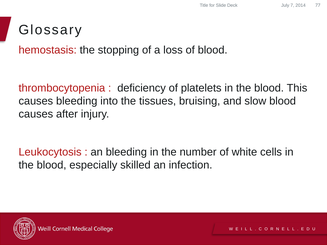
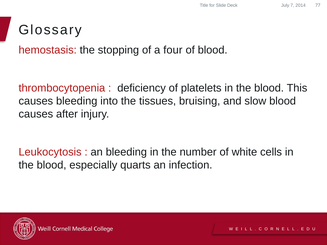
loss: loss -> four
skilled: skilled -> quarts
